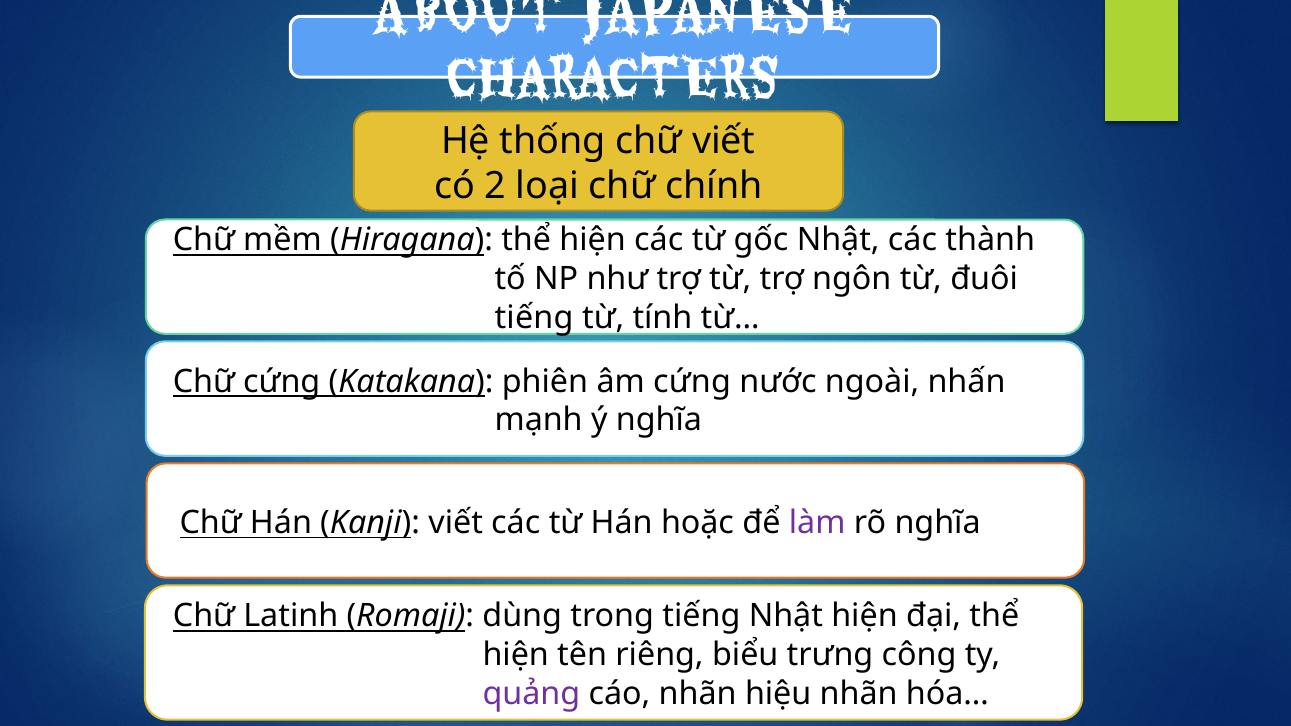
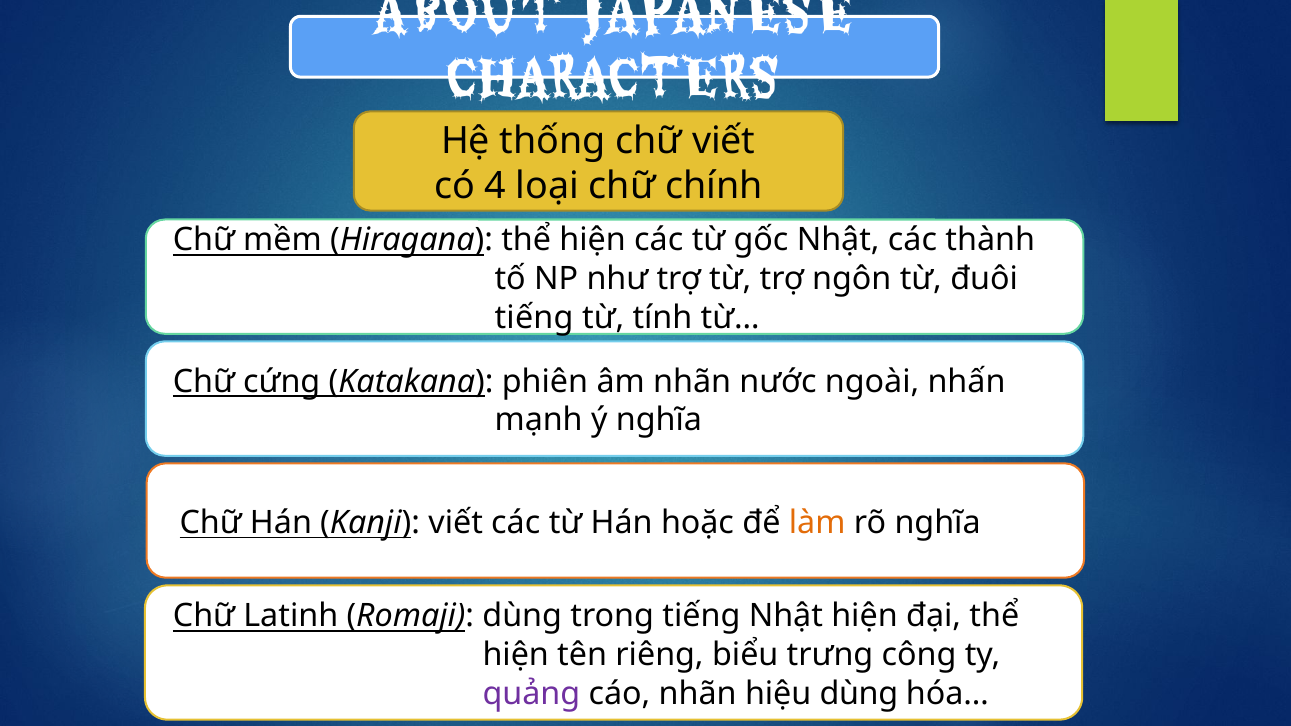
2: 2 -> 4
âm cứng: cứng -> nhãn
làm colour: purple -> orange
hiệu nhãn: nhãn -> dùng
